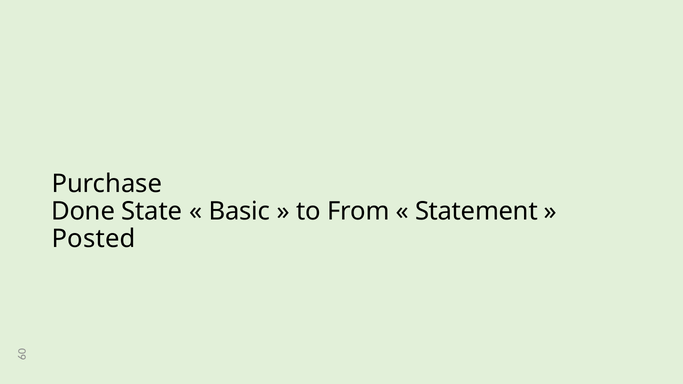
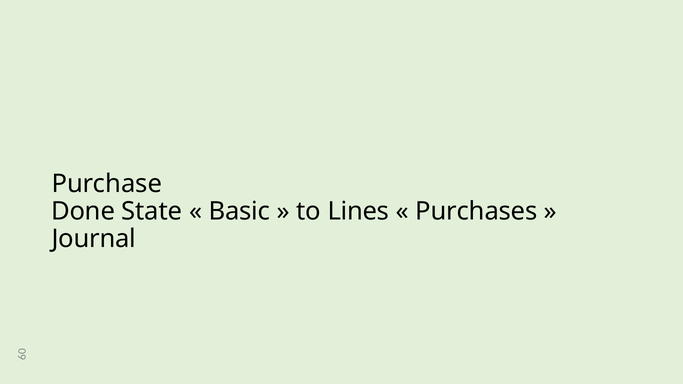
From: From -> Lines
Statement: Statement -> Purchases
Posted: Posted -> Journal
